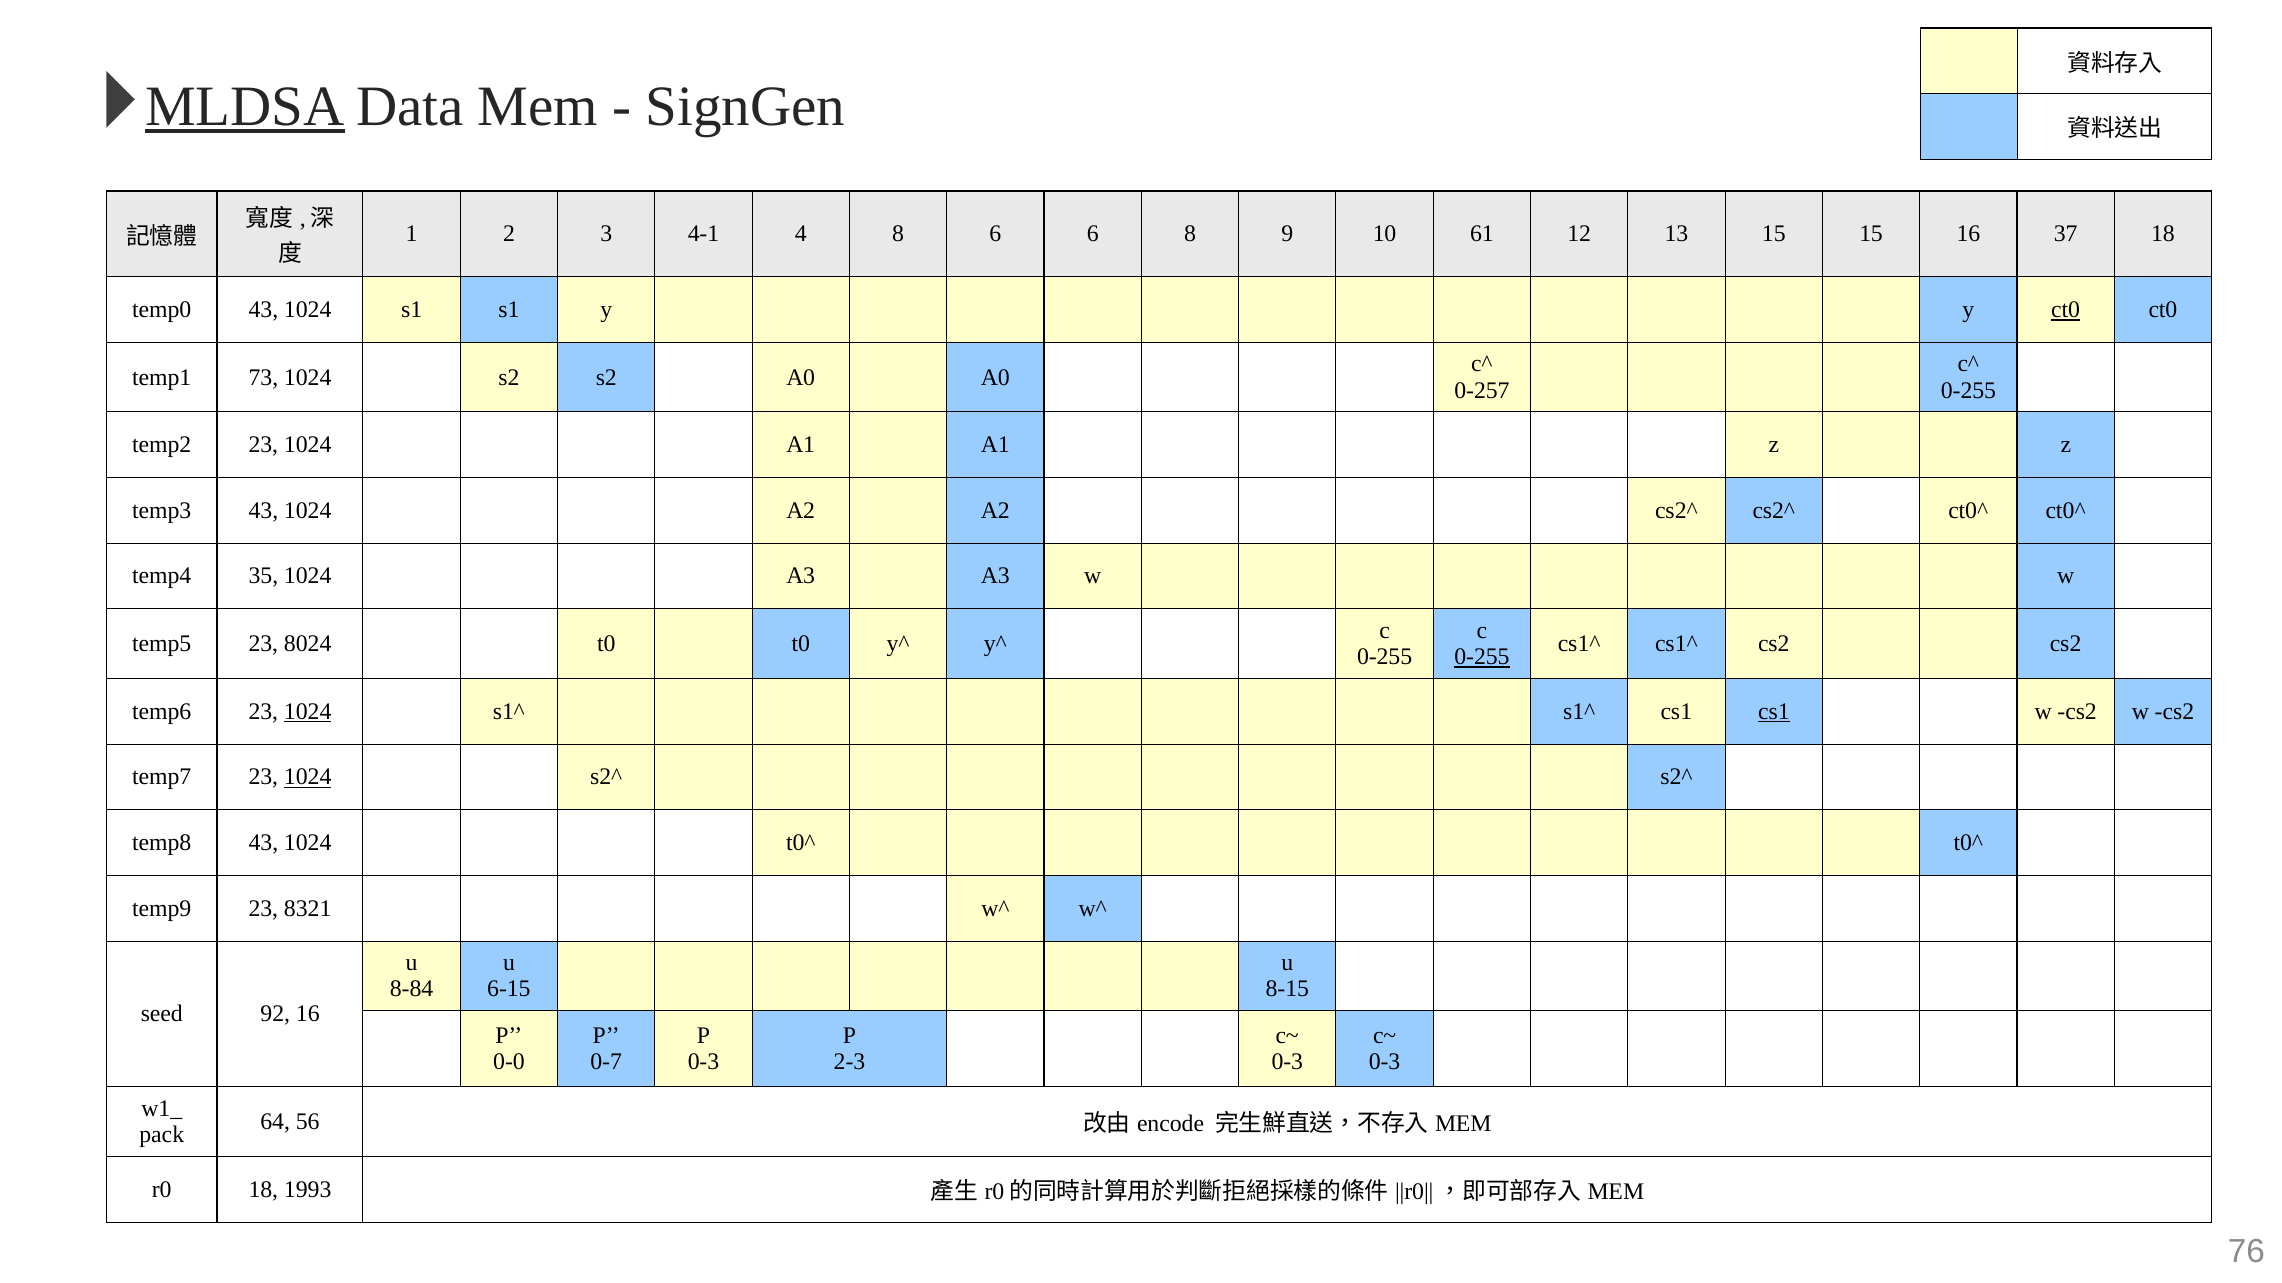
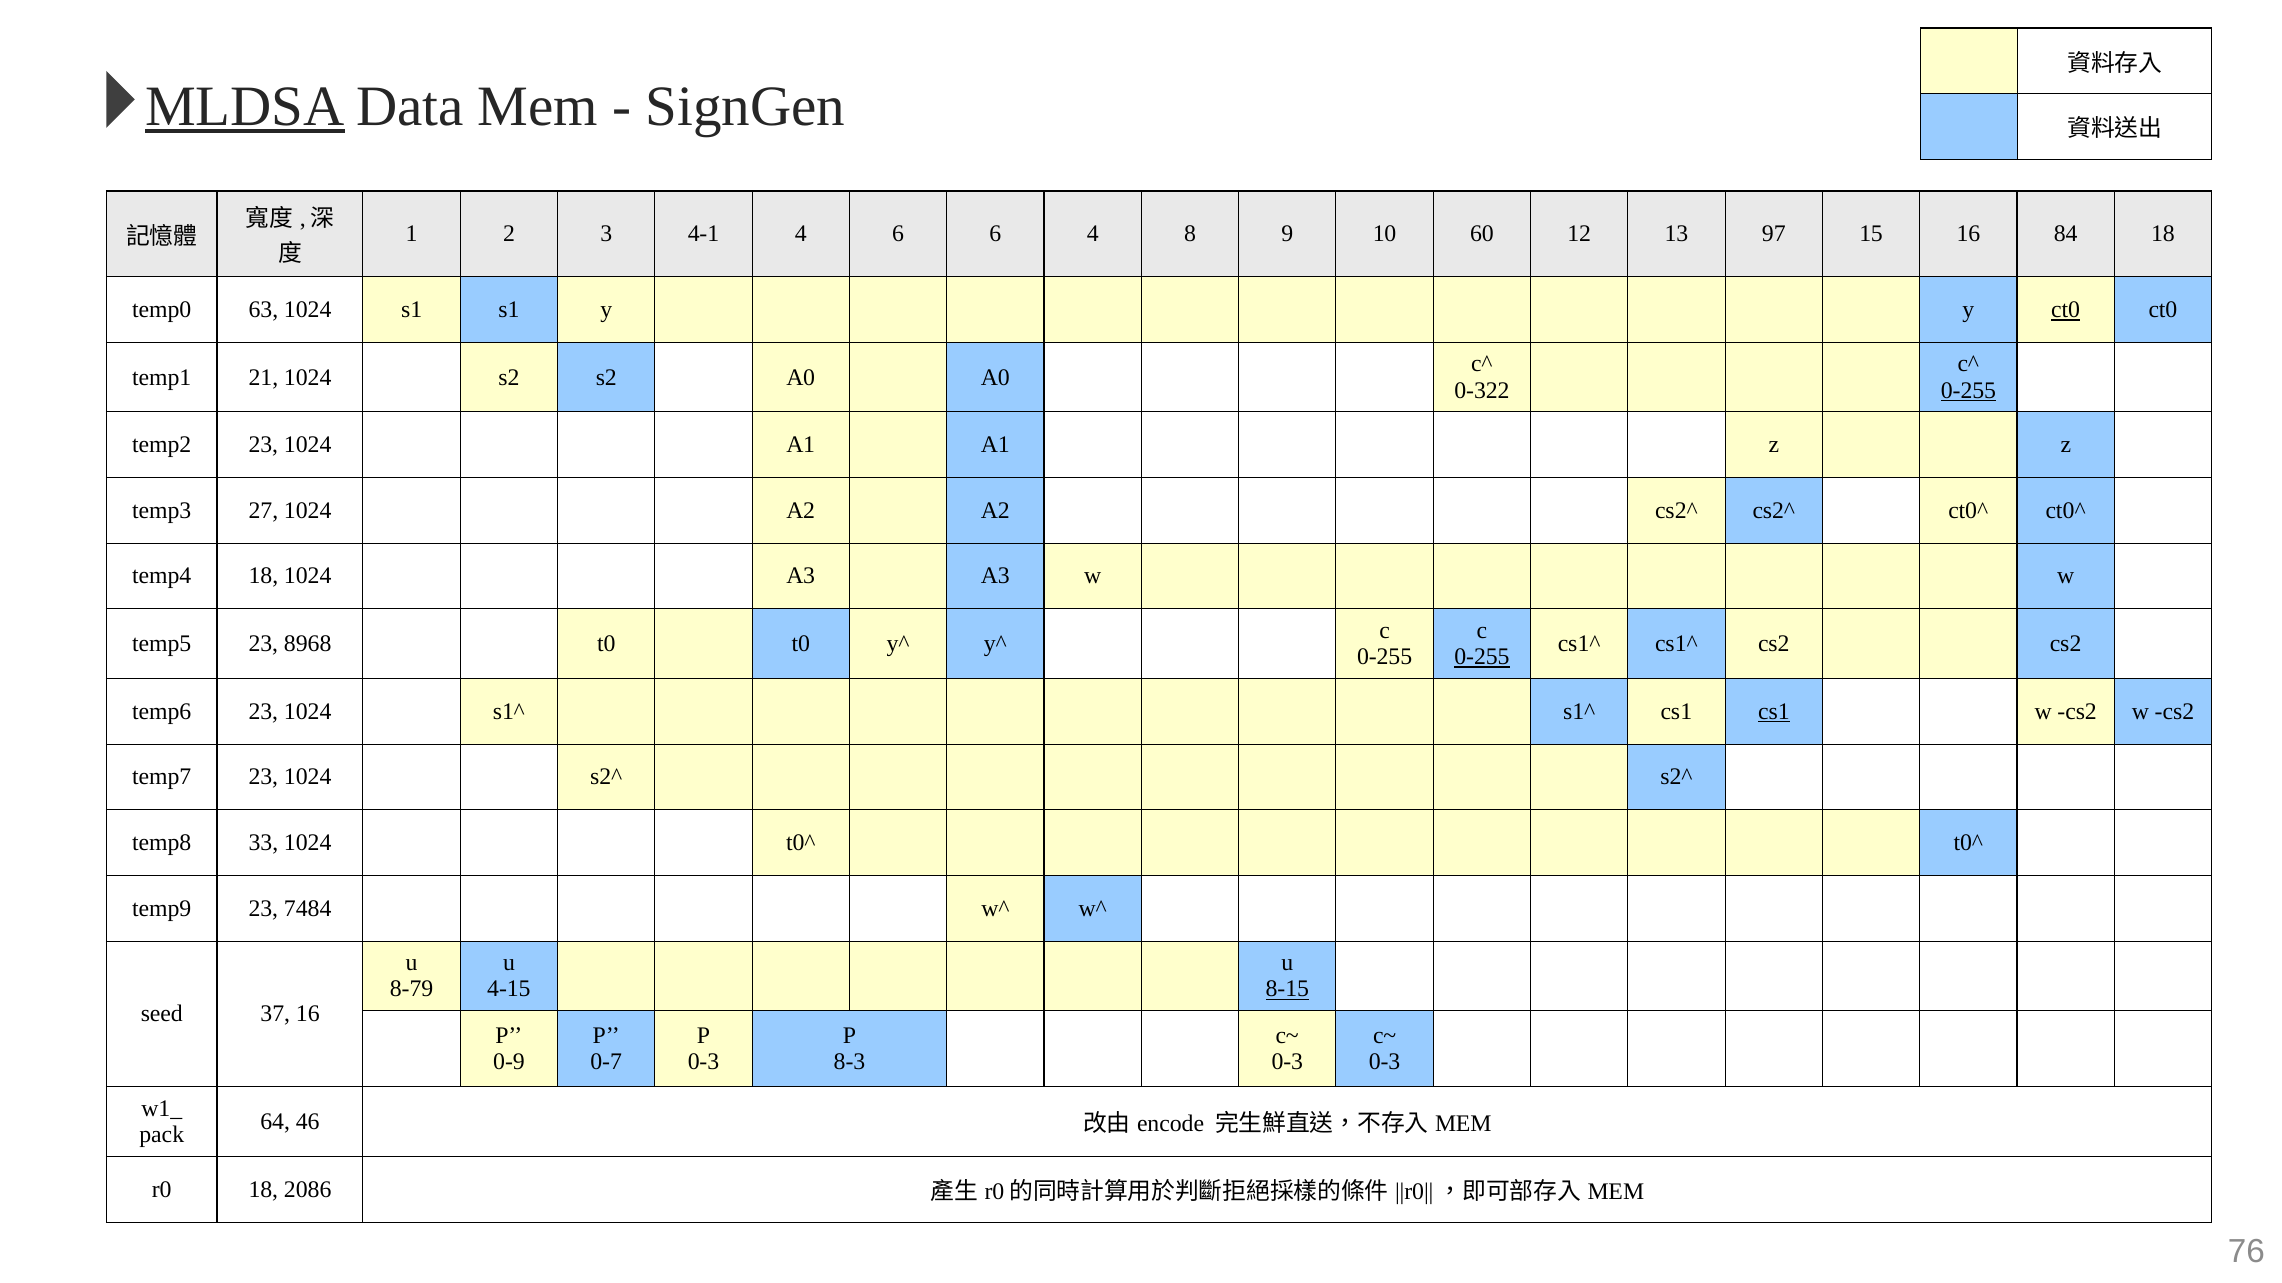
4 8: 8 -> 6
6 6: 6 -> 4
61: 61 -> 60
13 15: 15 -> 97
37: 37 -> 84
temp0 43: 43 -> 63
73: 73 -> 21
0-257: 0-257 -> 0-322
0-255 at (1968, 390) underline: none -> present
temp3 43: 43 -> 27
temp4 35: 35 -> 18
8024: 8024 -> 8968
1024 at (308, 712) underline: present -> none
1024 at (308, 777) underline: present -> none
temp8 43: 43 -> 33
8321: 8321 -> 7484
8-84: 8-84 -> 8-79
6-15: 6-15 -> 4-15
8-15 underline: none -> present
92: 92 -> 37
0-0: 0-0 -> 0-9
2-3: 2-3 -> 8-3
56: 56 -> 46
1993: 1993 -> 2086
